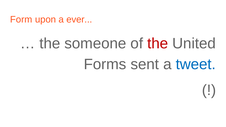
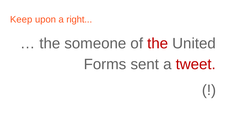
Form: Form -> Keep
ever: ever -> right
tweet colour: blue -> red
